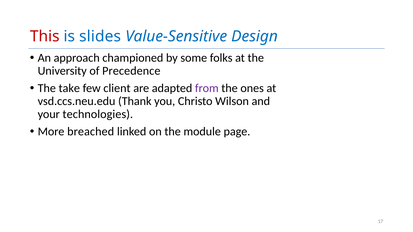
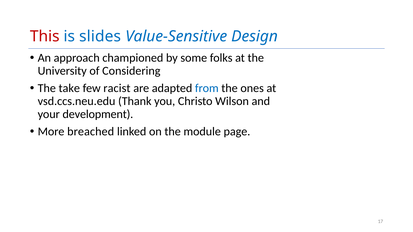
Precedence: Precedence -> Considering
client: client -> racist
from colour: purple -> blue
technologies: technologies -> development
